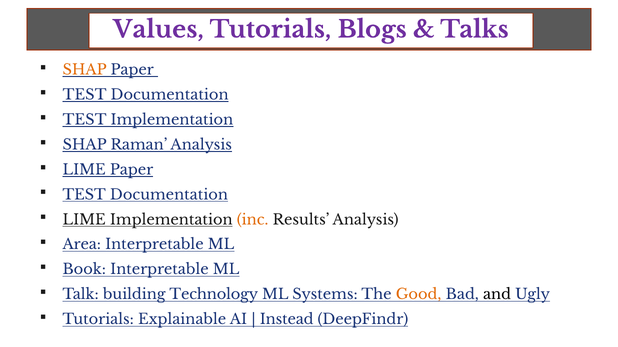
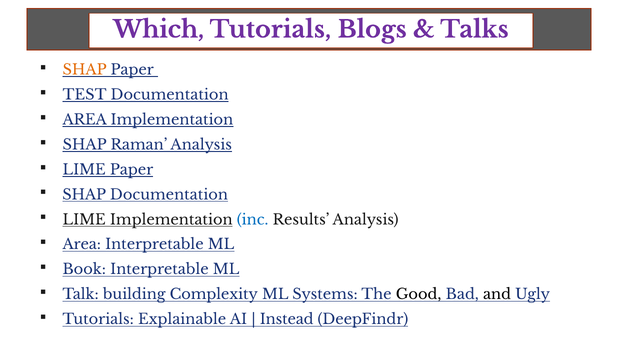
Values: Values -> Which
TEST at (85, 120): TEST -> AREA
TEST at (84, 195): TEST -> SHAP
inc colour: orange -> blue
Technology: Technology -> Complexity
Good colour: orange -> black
